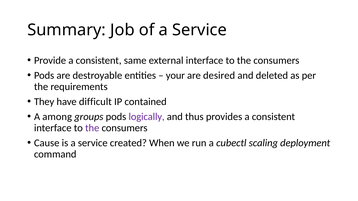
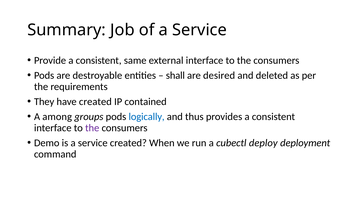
your: your -> shall
have difficult: difficult -> created
logically colour: purple -> blue
Cause: Cause -> Demo
scaling: scaling -> deploy
